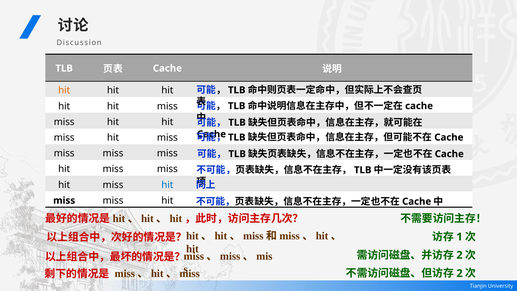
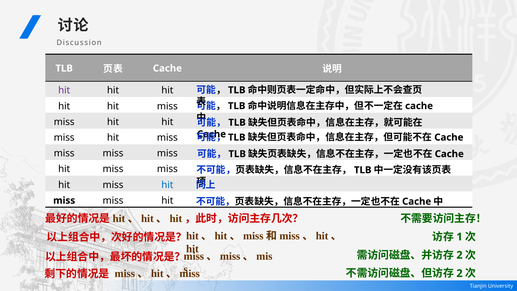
hit at (64, 90) colour: orange -> purple
